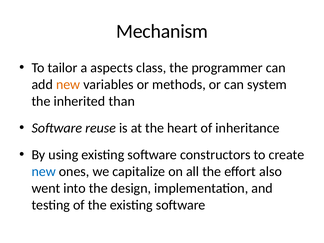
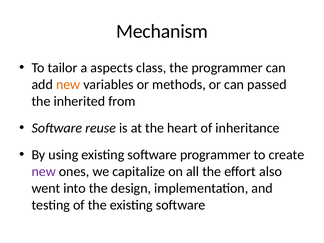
system: system -> passed
than: than -> from
software constructors: constructors -> programmer
new at (44, 172) colour: blue -> purple
